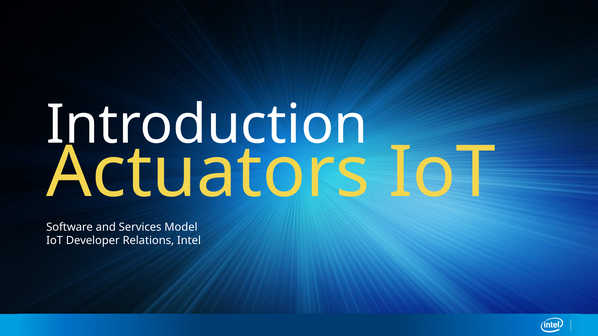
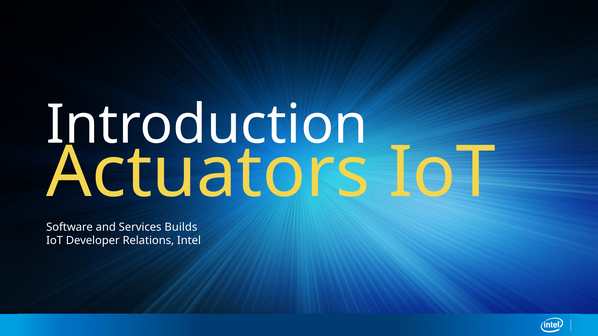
Model: Model -> Builds
